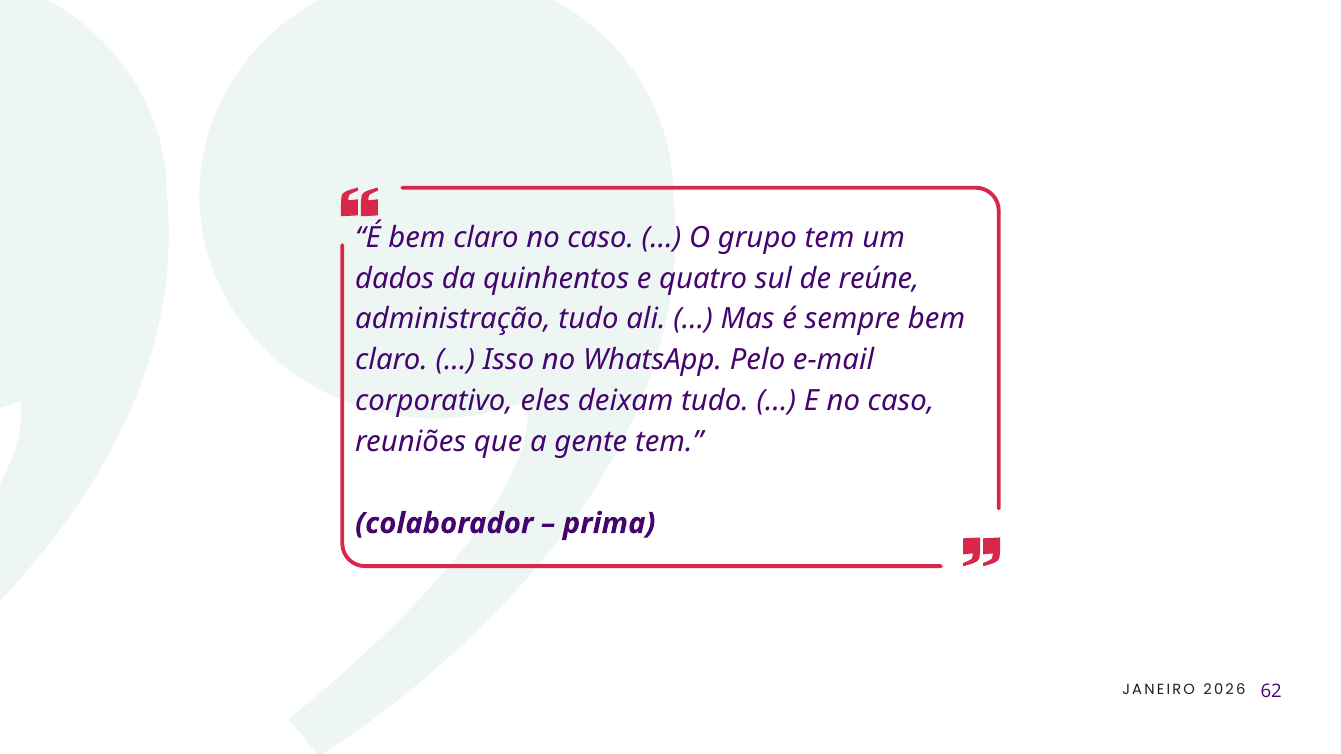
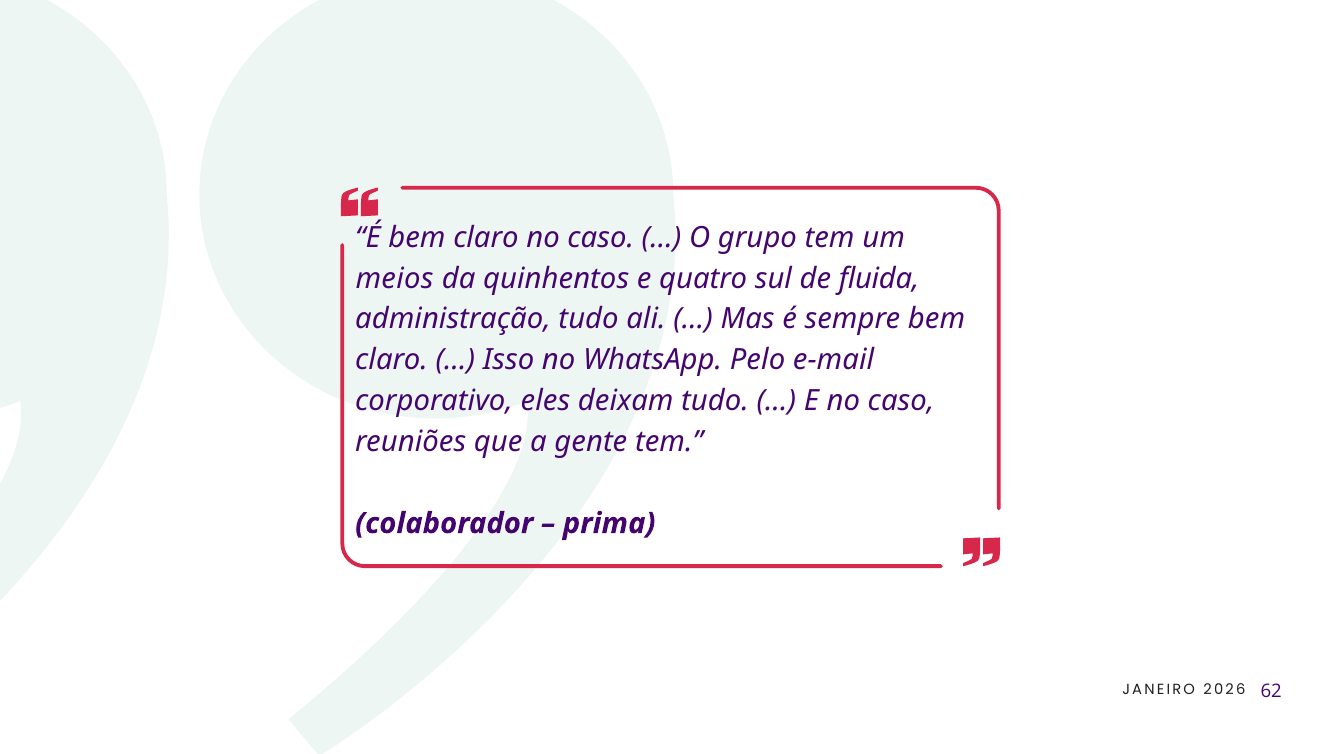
dados: dados -> meios
reúne: reúne -> fluida
